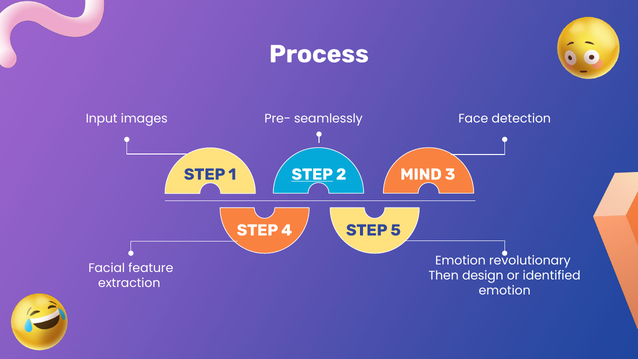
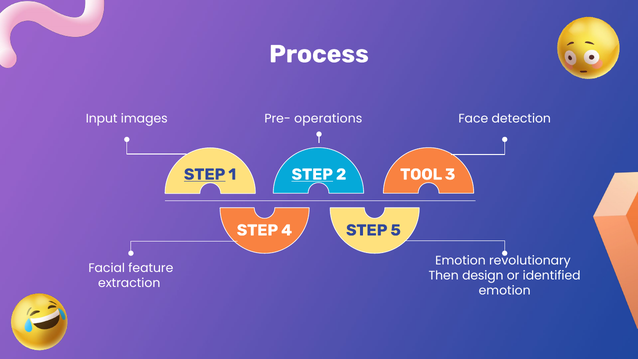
seamlessly: seamlessly -> operations
STEP at (205, 174) underline: none -> present
MIND: MIND -> TOOL
